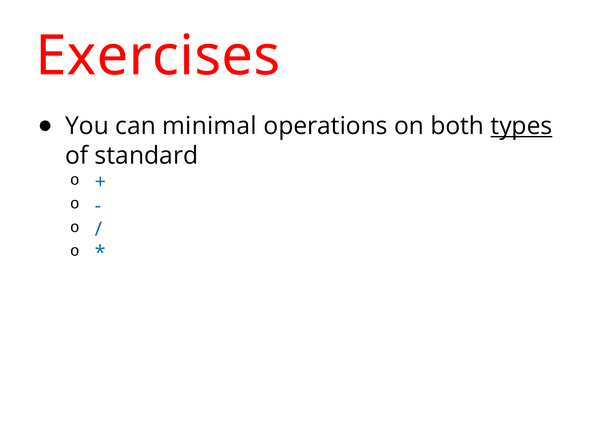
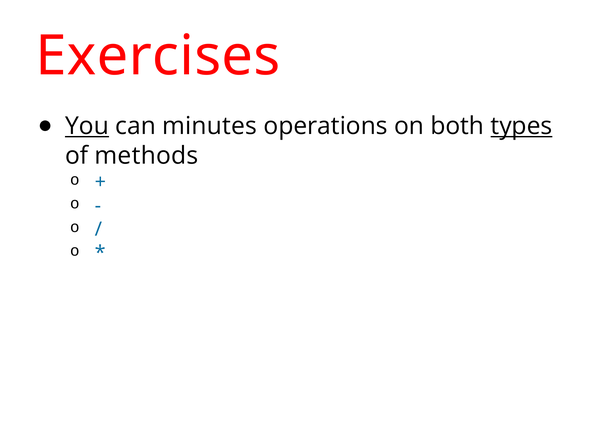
You underline: none -> present
minimal: minimal -> minutes
standard: standard -> methods
